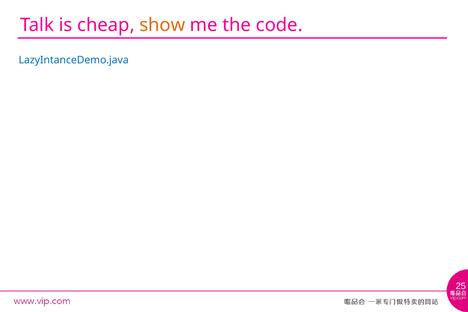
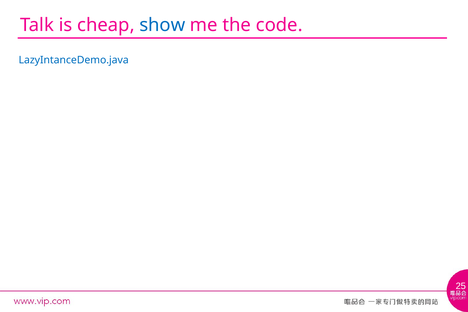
show colour: orange -> blue
